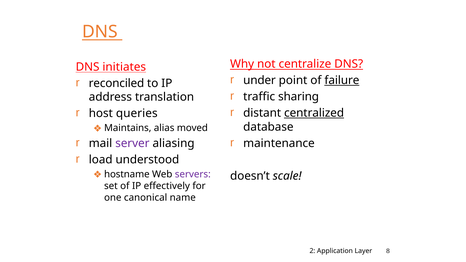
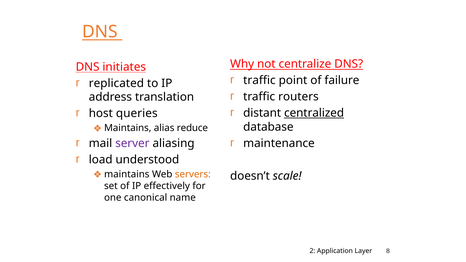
under at (260, 80): under -> traffic
failure underline: present -> none
reconciled: reconciled -> replicated
sharing: sharing -> routers
moved: moved -> reduce
hostname at (127, 174): hostname -> maintains
servers colour: purple -> orange
